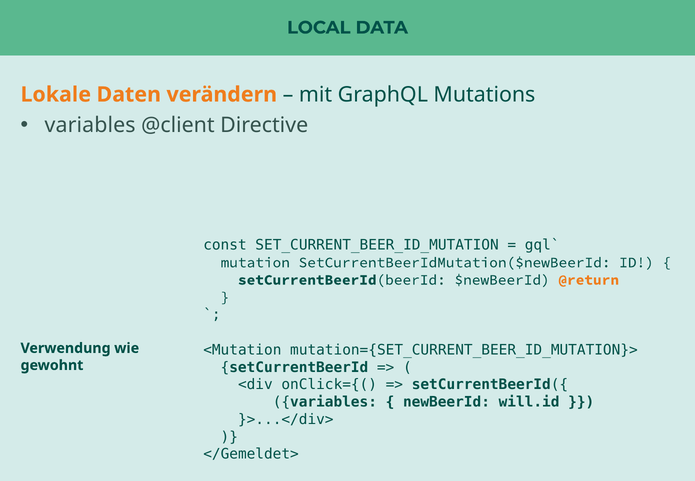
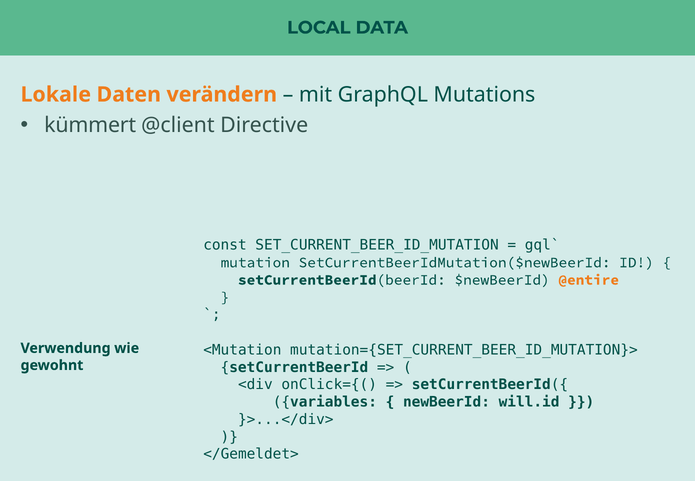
variables at (90, 125): variables -> kümmert
@return: @return -> @entire
